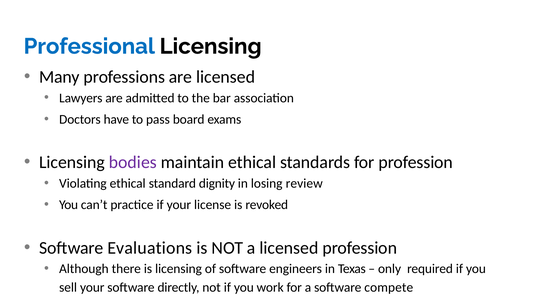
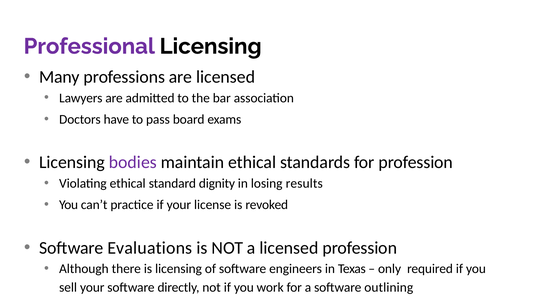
Professional colour: blue -> purple
review: review -> results
compete: compete -> outlining
